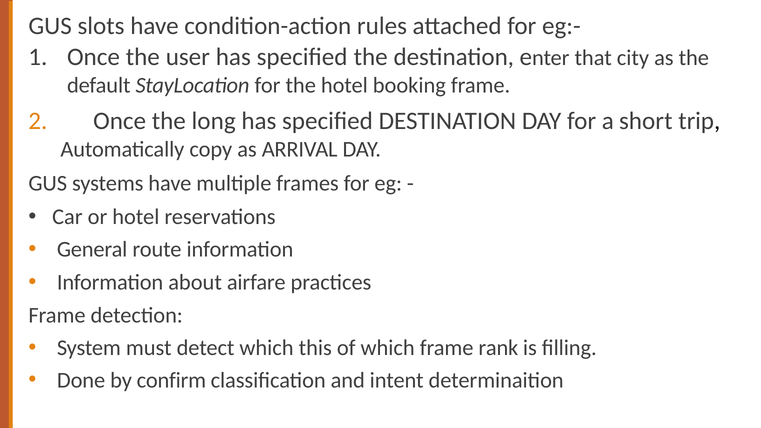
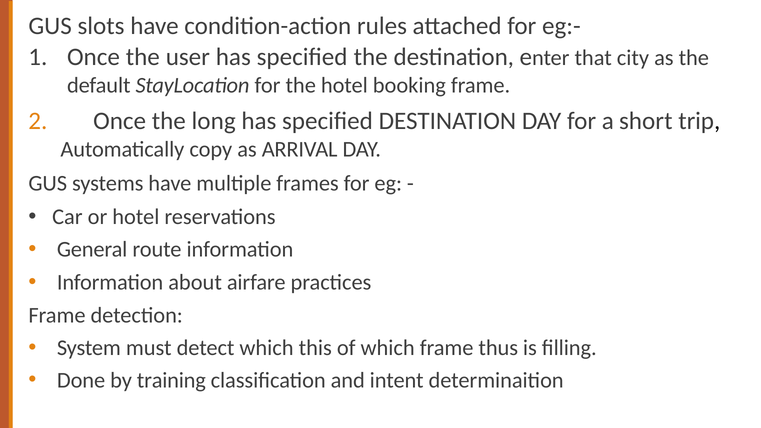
rank: rank -> thus
confirm: confirm -> training
